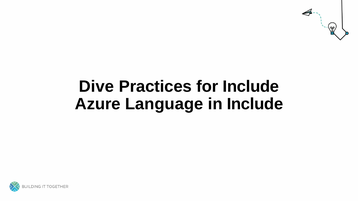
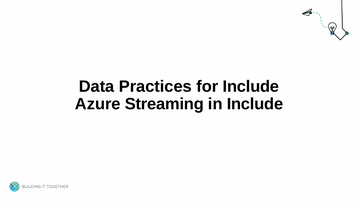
Dive: Dive -> Data
Language: Language -> Streaming
